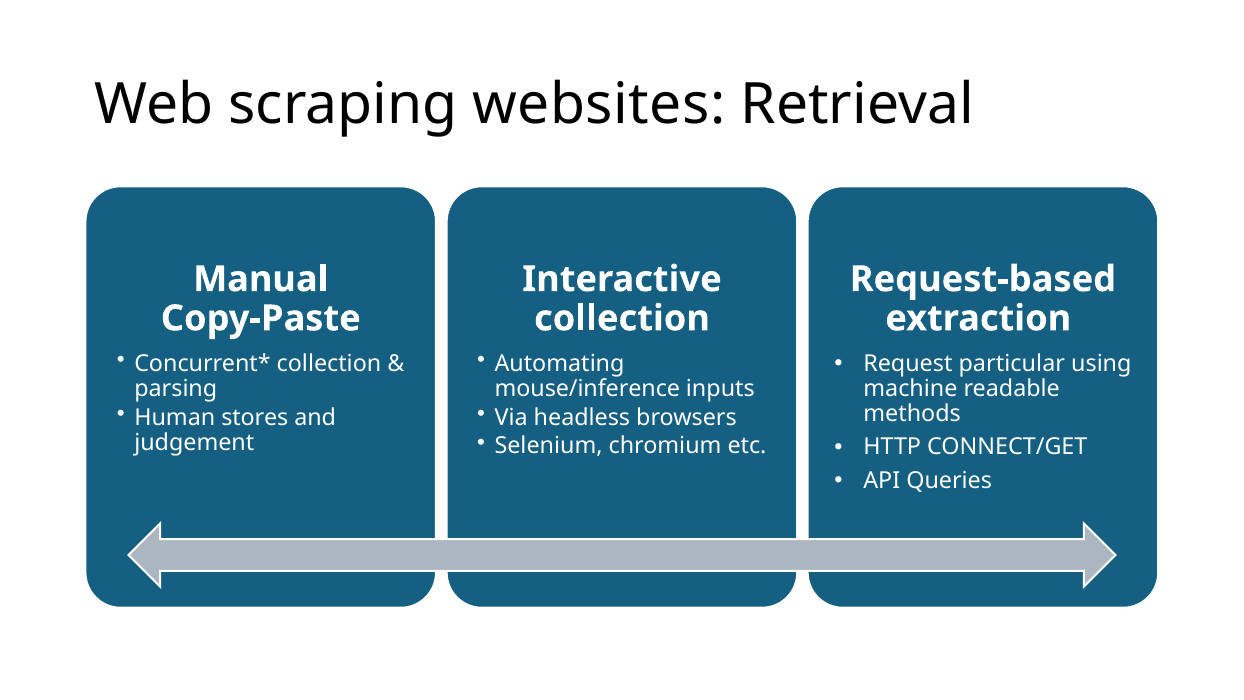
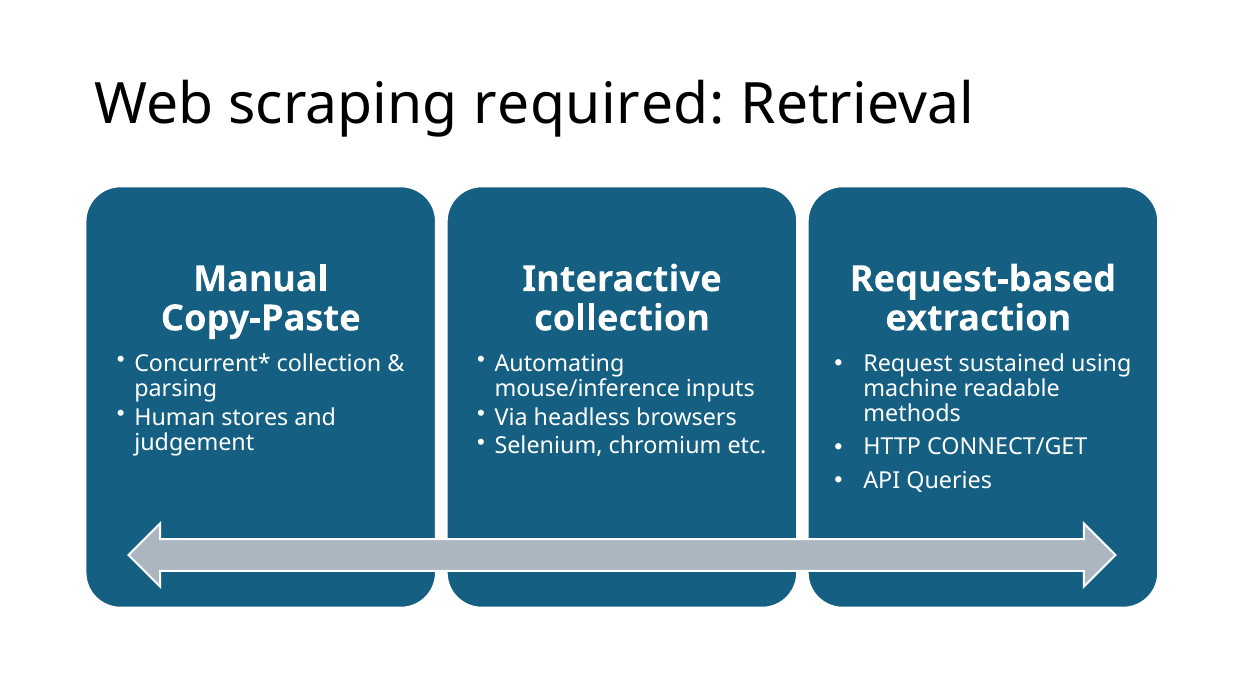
websites: websites -> required
particular: particular -> sustained
